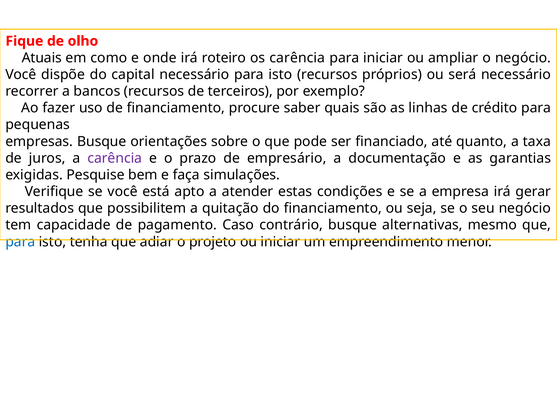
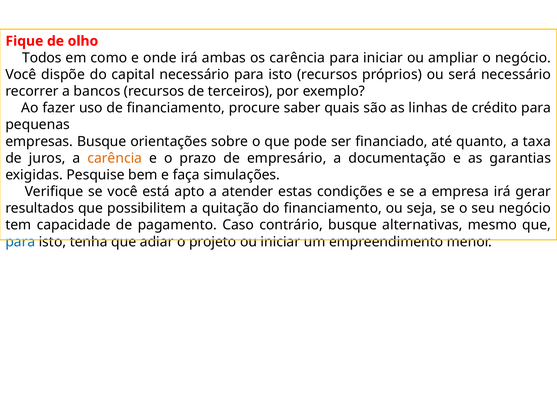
Atuais: Atuais -> Todos
roteiro: roteiro -> ambas
carência at (115, 158) colour: purple -> orange
